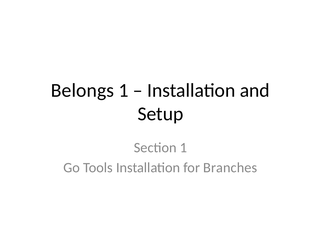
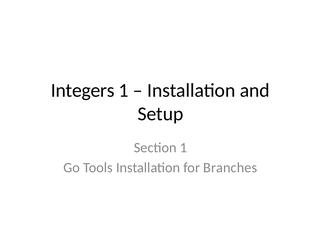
Belongs: Belongs -> Integers
